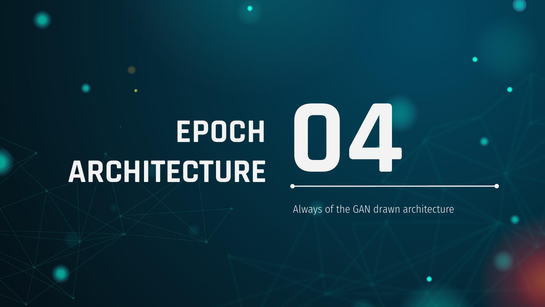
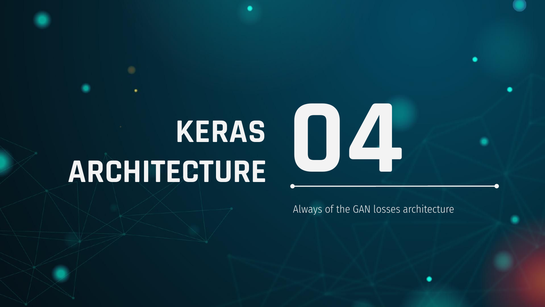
EPOCH: EPOCH -> KERAS
drawn: drawn -> losses
